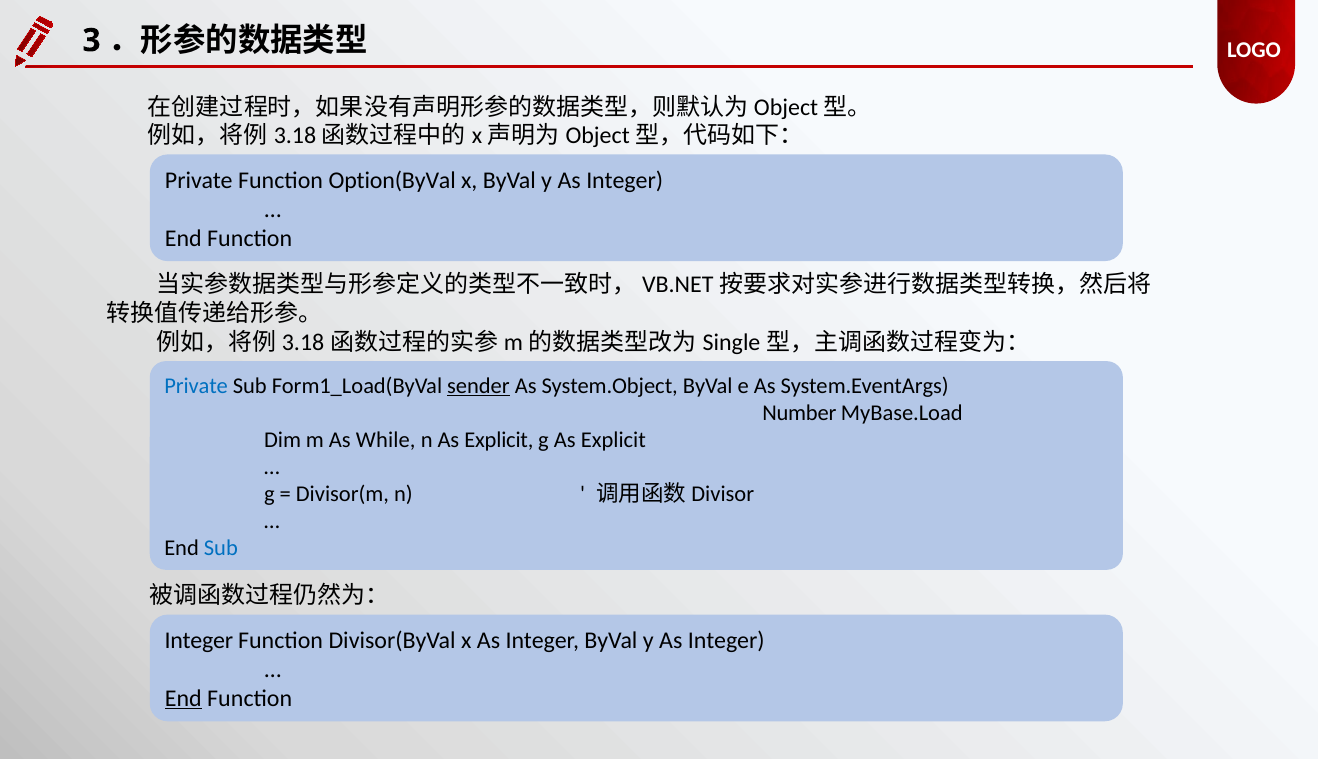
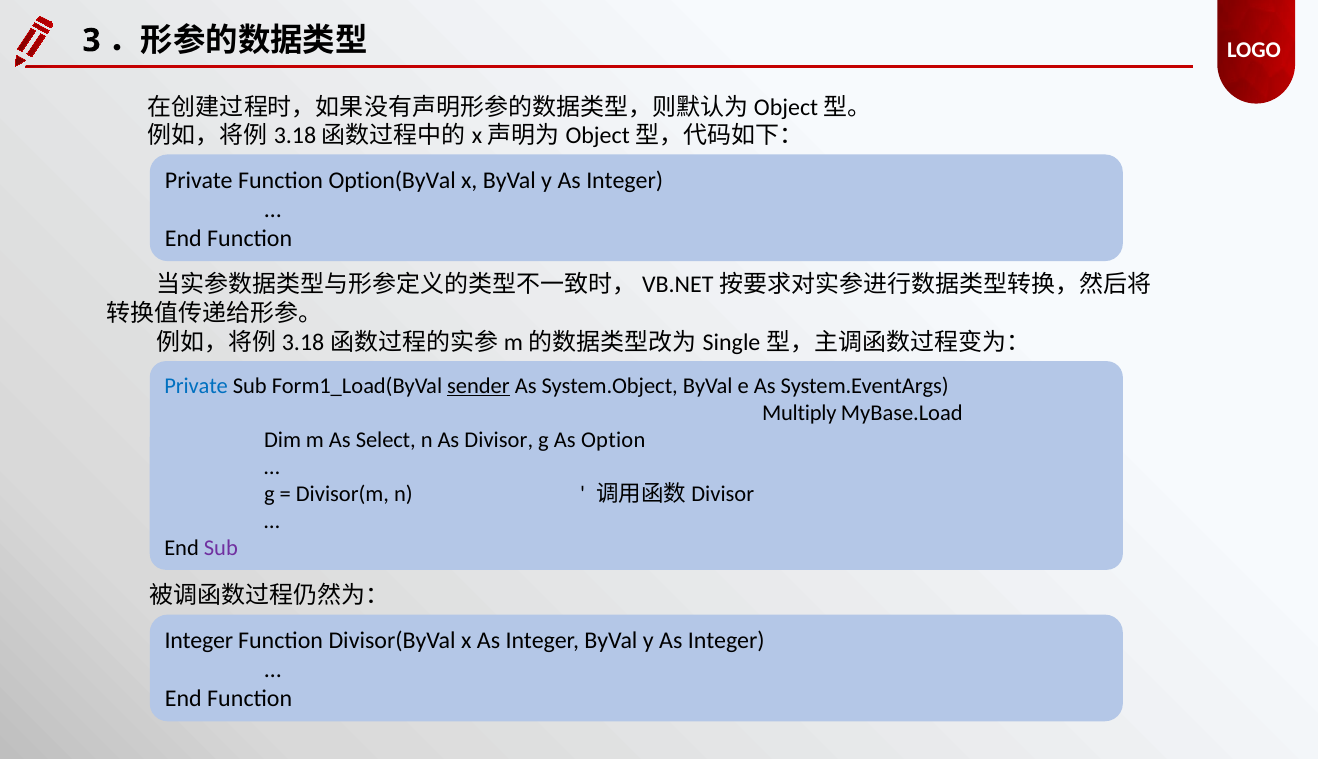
Number: Number -> Multiply
While: While -> Select
n As Explicit: Explicit -> Divisor
g As Explicit: Explicit -> Option
Sub at (221, 548) colour: blue -> purple
End at (183, 698) underline: present -> none
